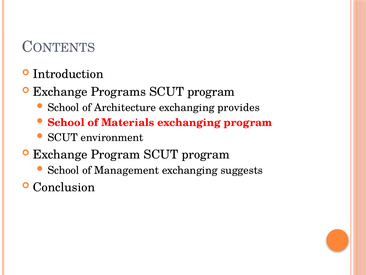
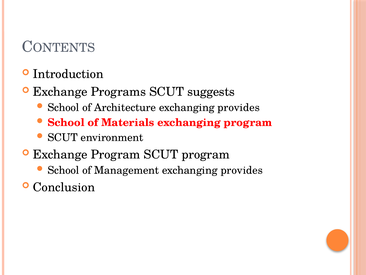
Programs SCUT program: program -> suggests
Management exchanging suggests: suggests -> provides
